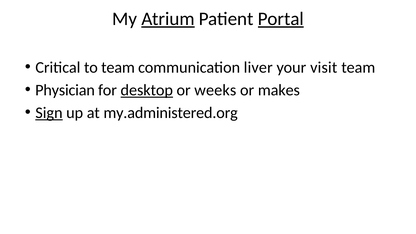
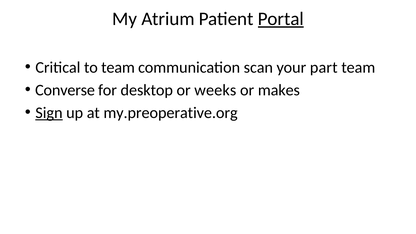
Atrium underline: present -> none
liver: liver -> scan
visit: visit -> part
Physician: Physician -> Converse
desktop underline: present -> none
my.administered.org: my.administered.org -> my.preoperative.org
